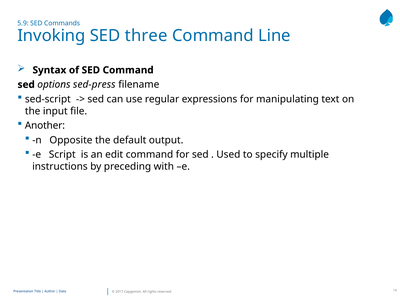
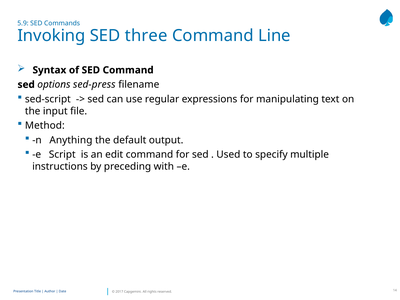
Another: Another -> Method
Opposite: Opposite -> Anything
